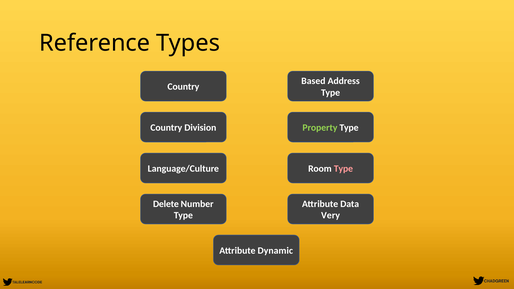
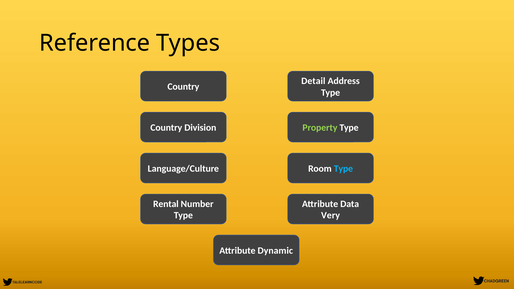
Based: Based -> Detail
Type at (343, 169) colour: pink -> light blue
Delete: Delete -> Rental
